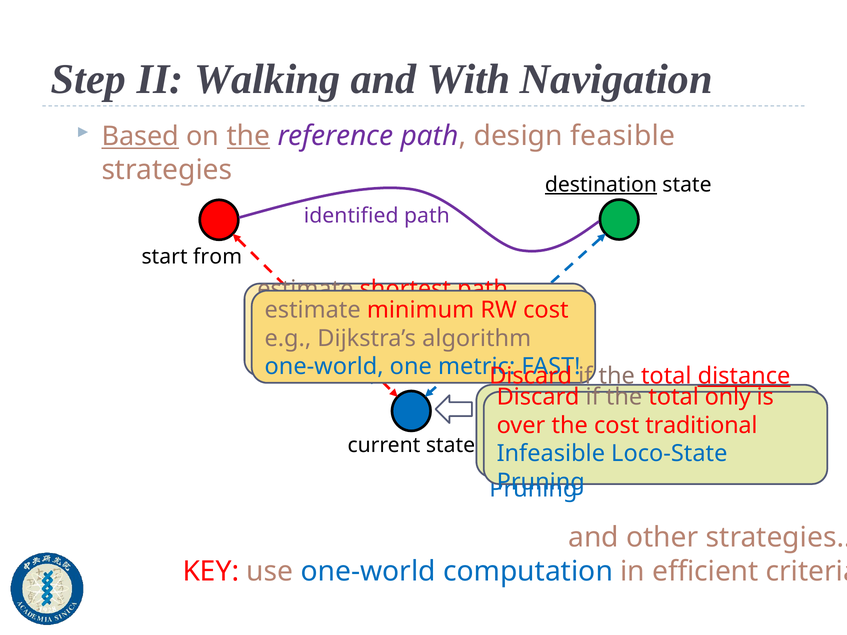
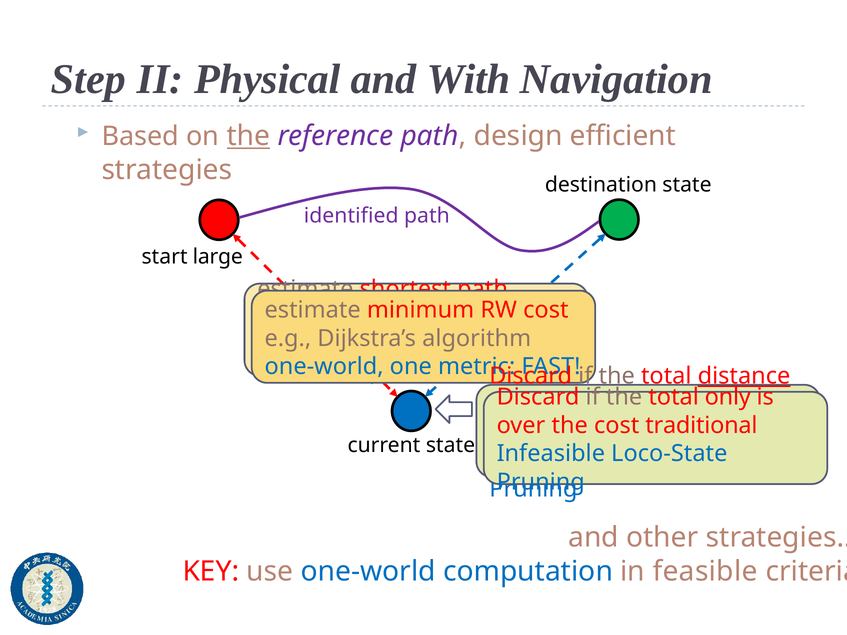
Walking: Walking -> Physical
Based underline: present -> none
feasible: feasible -> efficient
destination underline: present -> none
from: from -> large
efficient: efficient -> feasible
